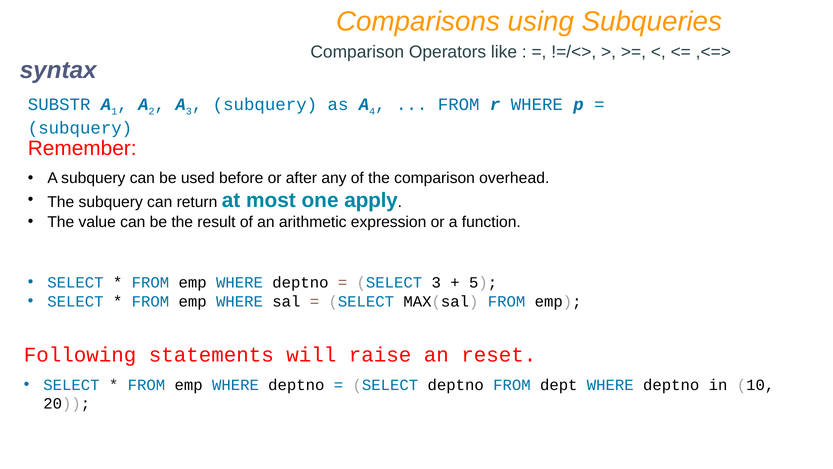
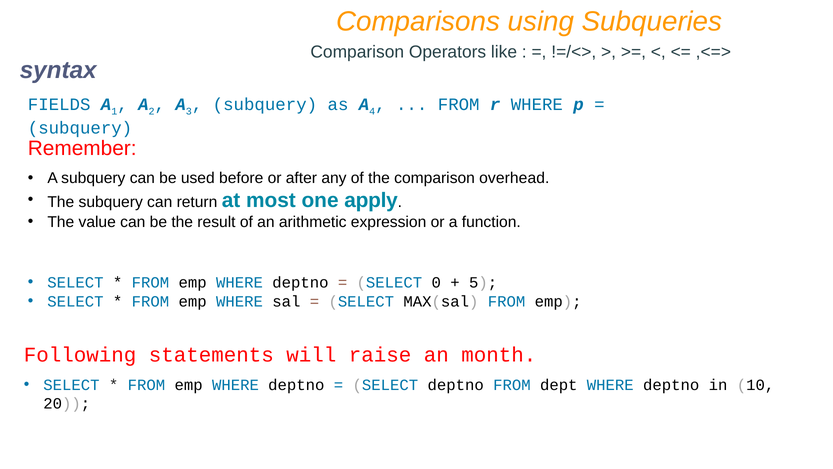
SUBSTR: SUBSTR -> FIELDS
SELECT 3: 3 -> 0
reset: reset -> month
